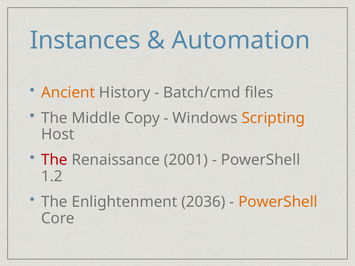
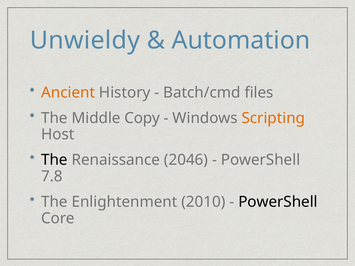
Instances: Instances -> Unwieldy
The at (54, 160) colour: red -> black
2001: 2001 -> 2046
1.2: 1.2 -> 7.8
2036: 2036 -> 2010
PowerShell at (278, 202) colour: orange -> black
